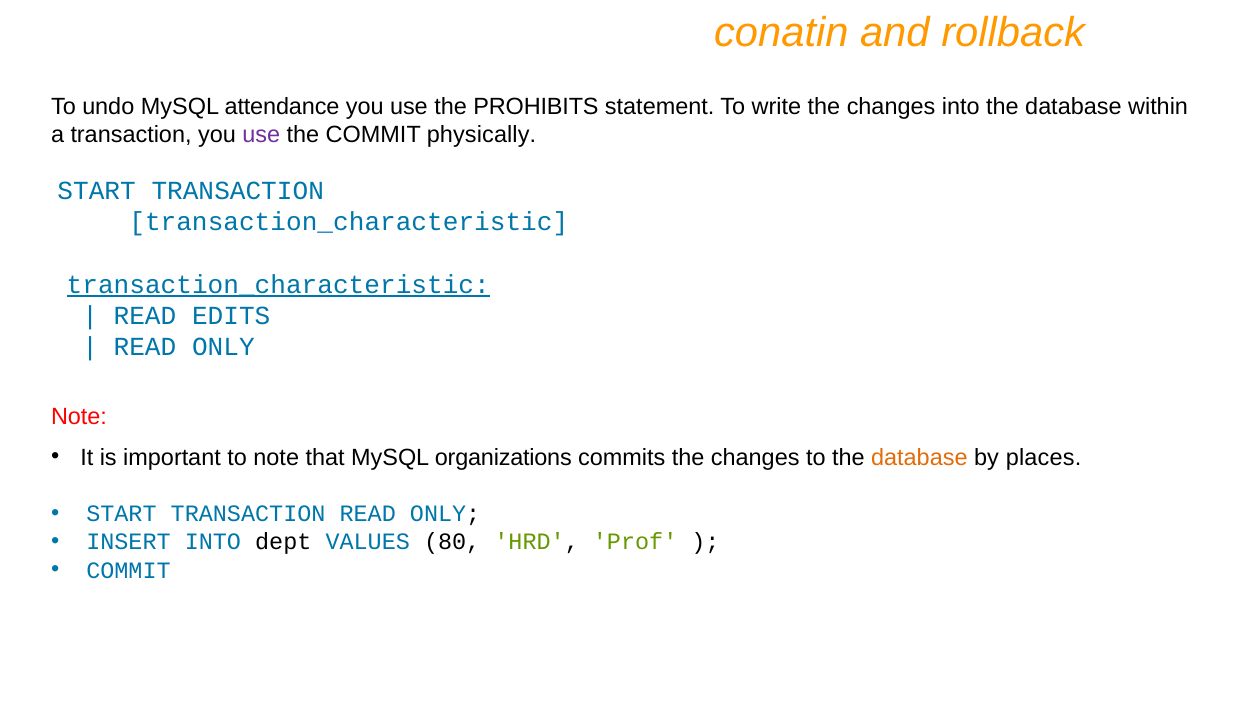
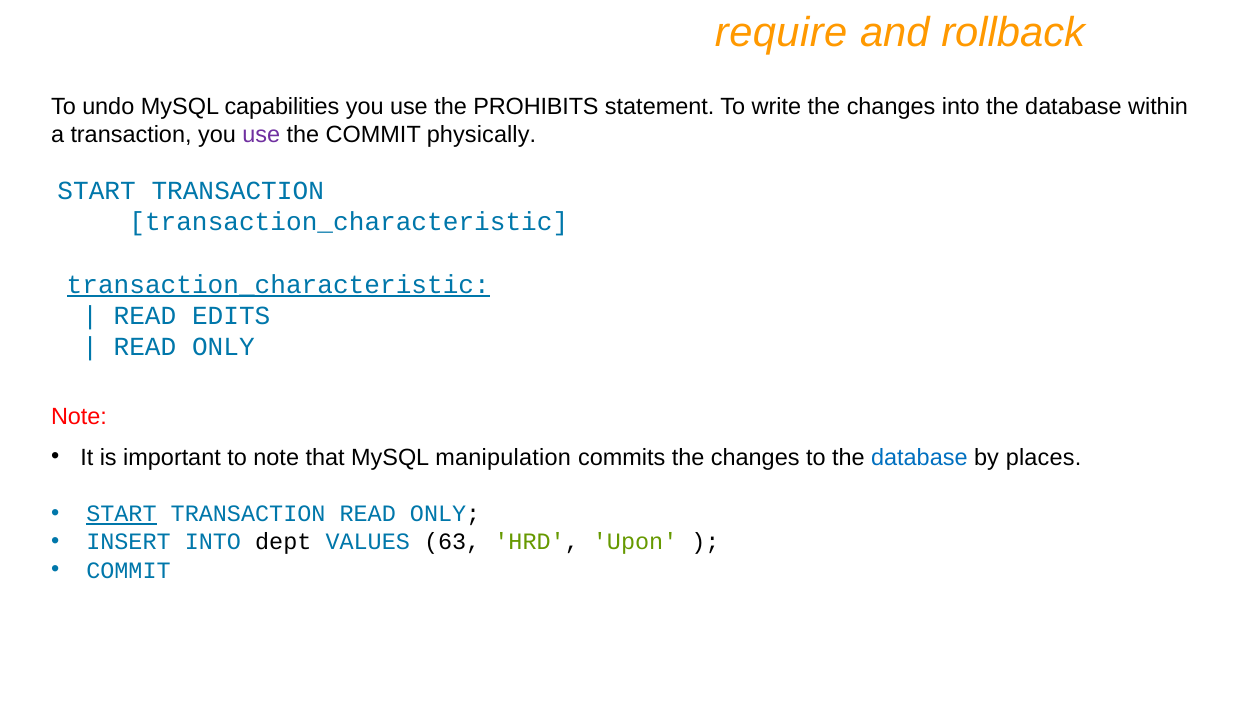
conatin: conatin -> require
attendance: attendance -> capabilities
organizations: organizations -> manipulation
database at (919, 457) colour: orange -> blue
START at (121, 514) underline: none -> present
80: 80 -> 63
Prof: Prof -> Upon
